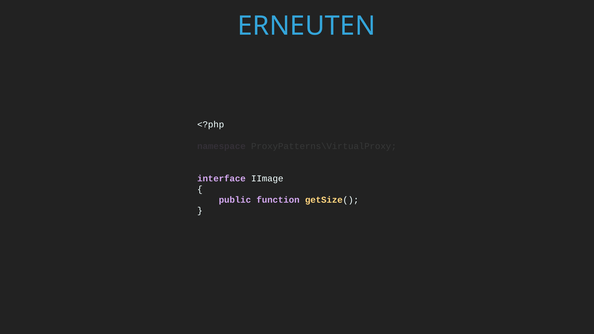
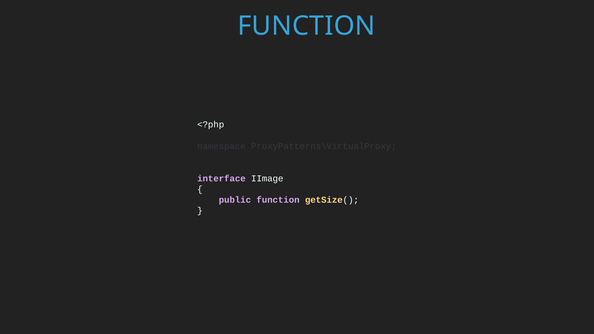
ERNEUTEN at (306, 26): ERNEUTEN -> FUNCTION
